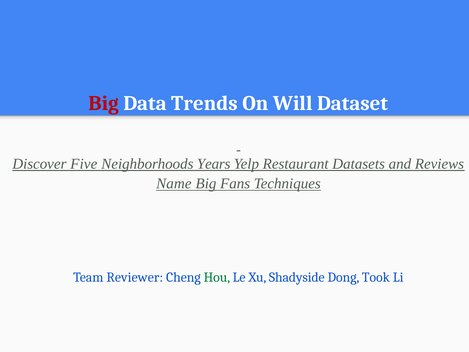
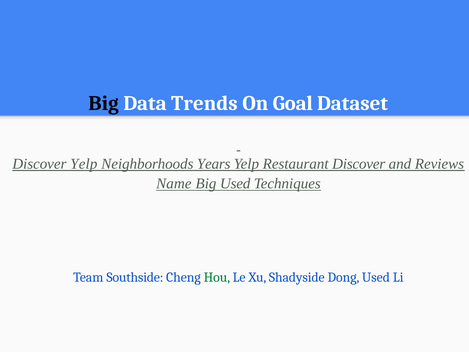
Big at (104, 103) colour: red -> black
Will: Will -> Goal
Discover Five: Five -> Yelp
Restaurant Datasets: Datasets -> Discover
Big Fans: Fans -> Used
Reviewer: Reviewer -> Southside
Dong Took: Took -> Used
